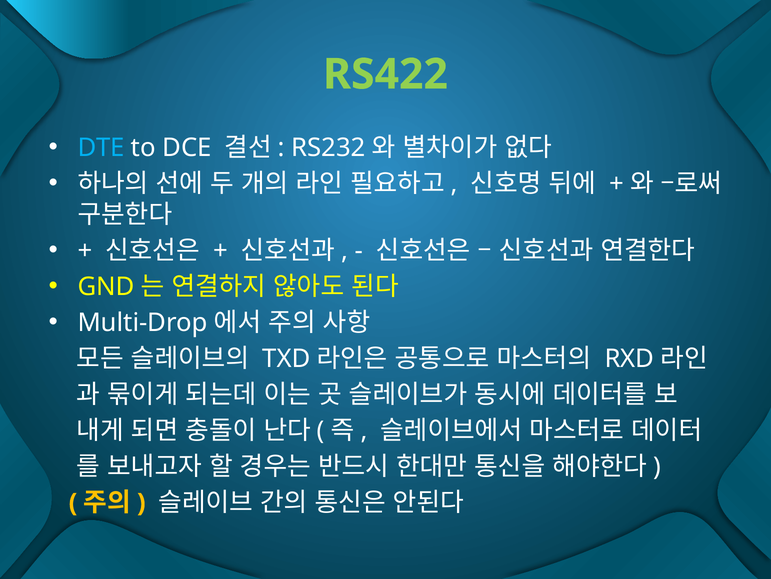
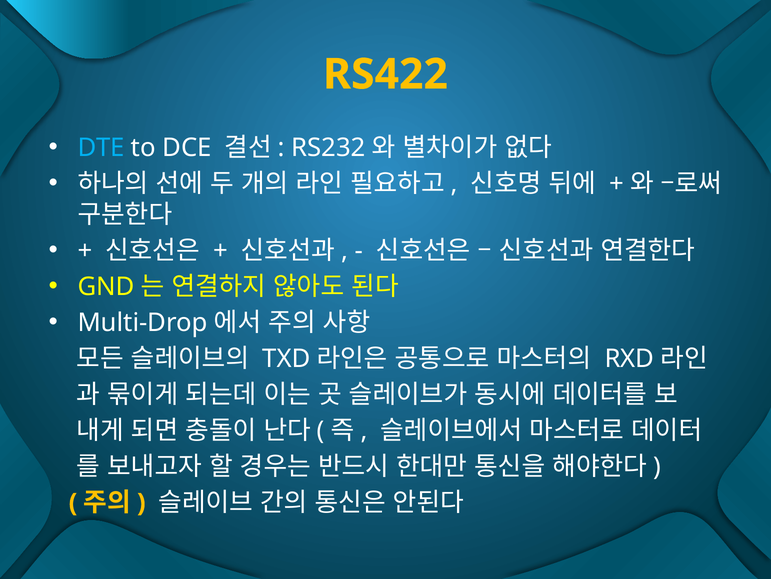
RS422 colour: light green -> yellow
